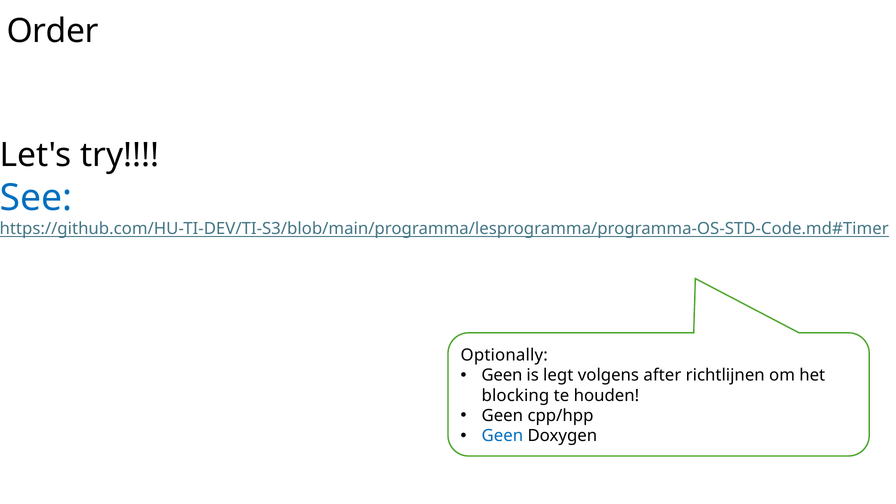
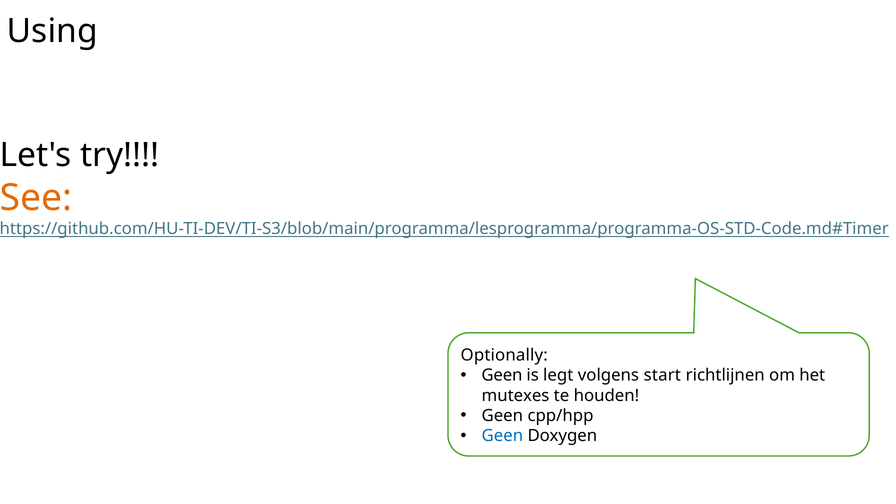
Order: Order -> Using
See colour: blue -> orange
after: after -> start
blocking: blocking -> mutexes
